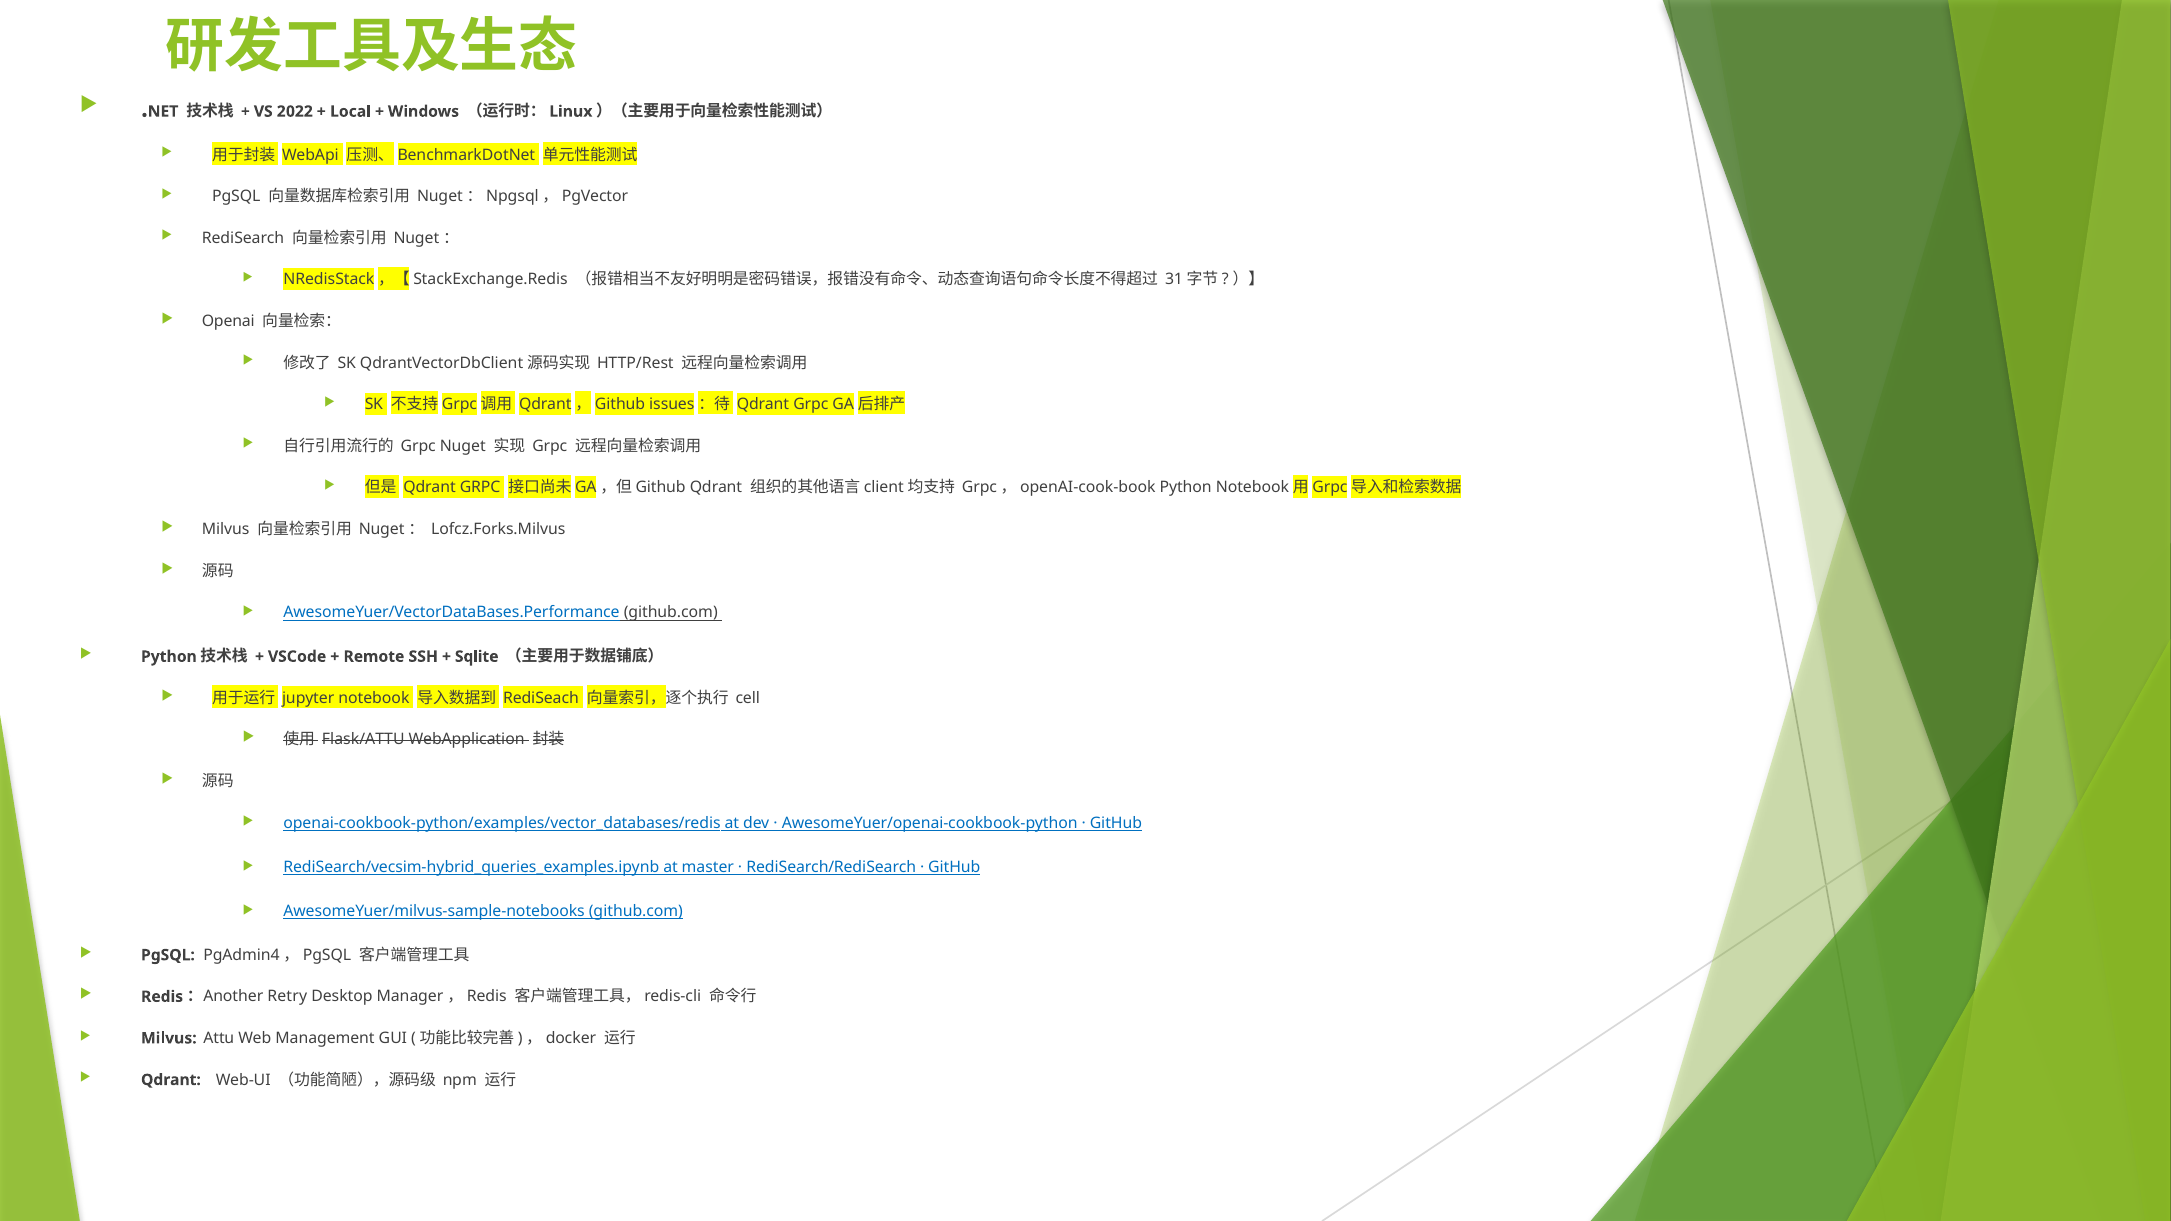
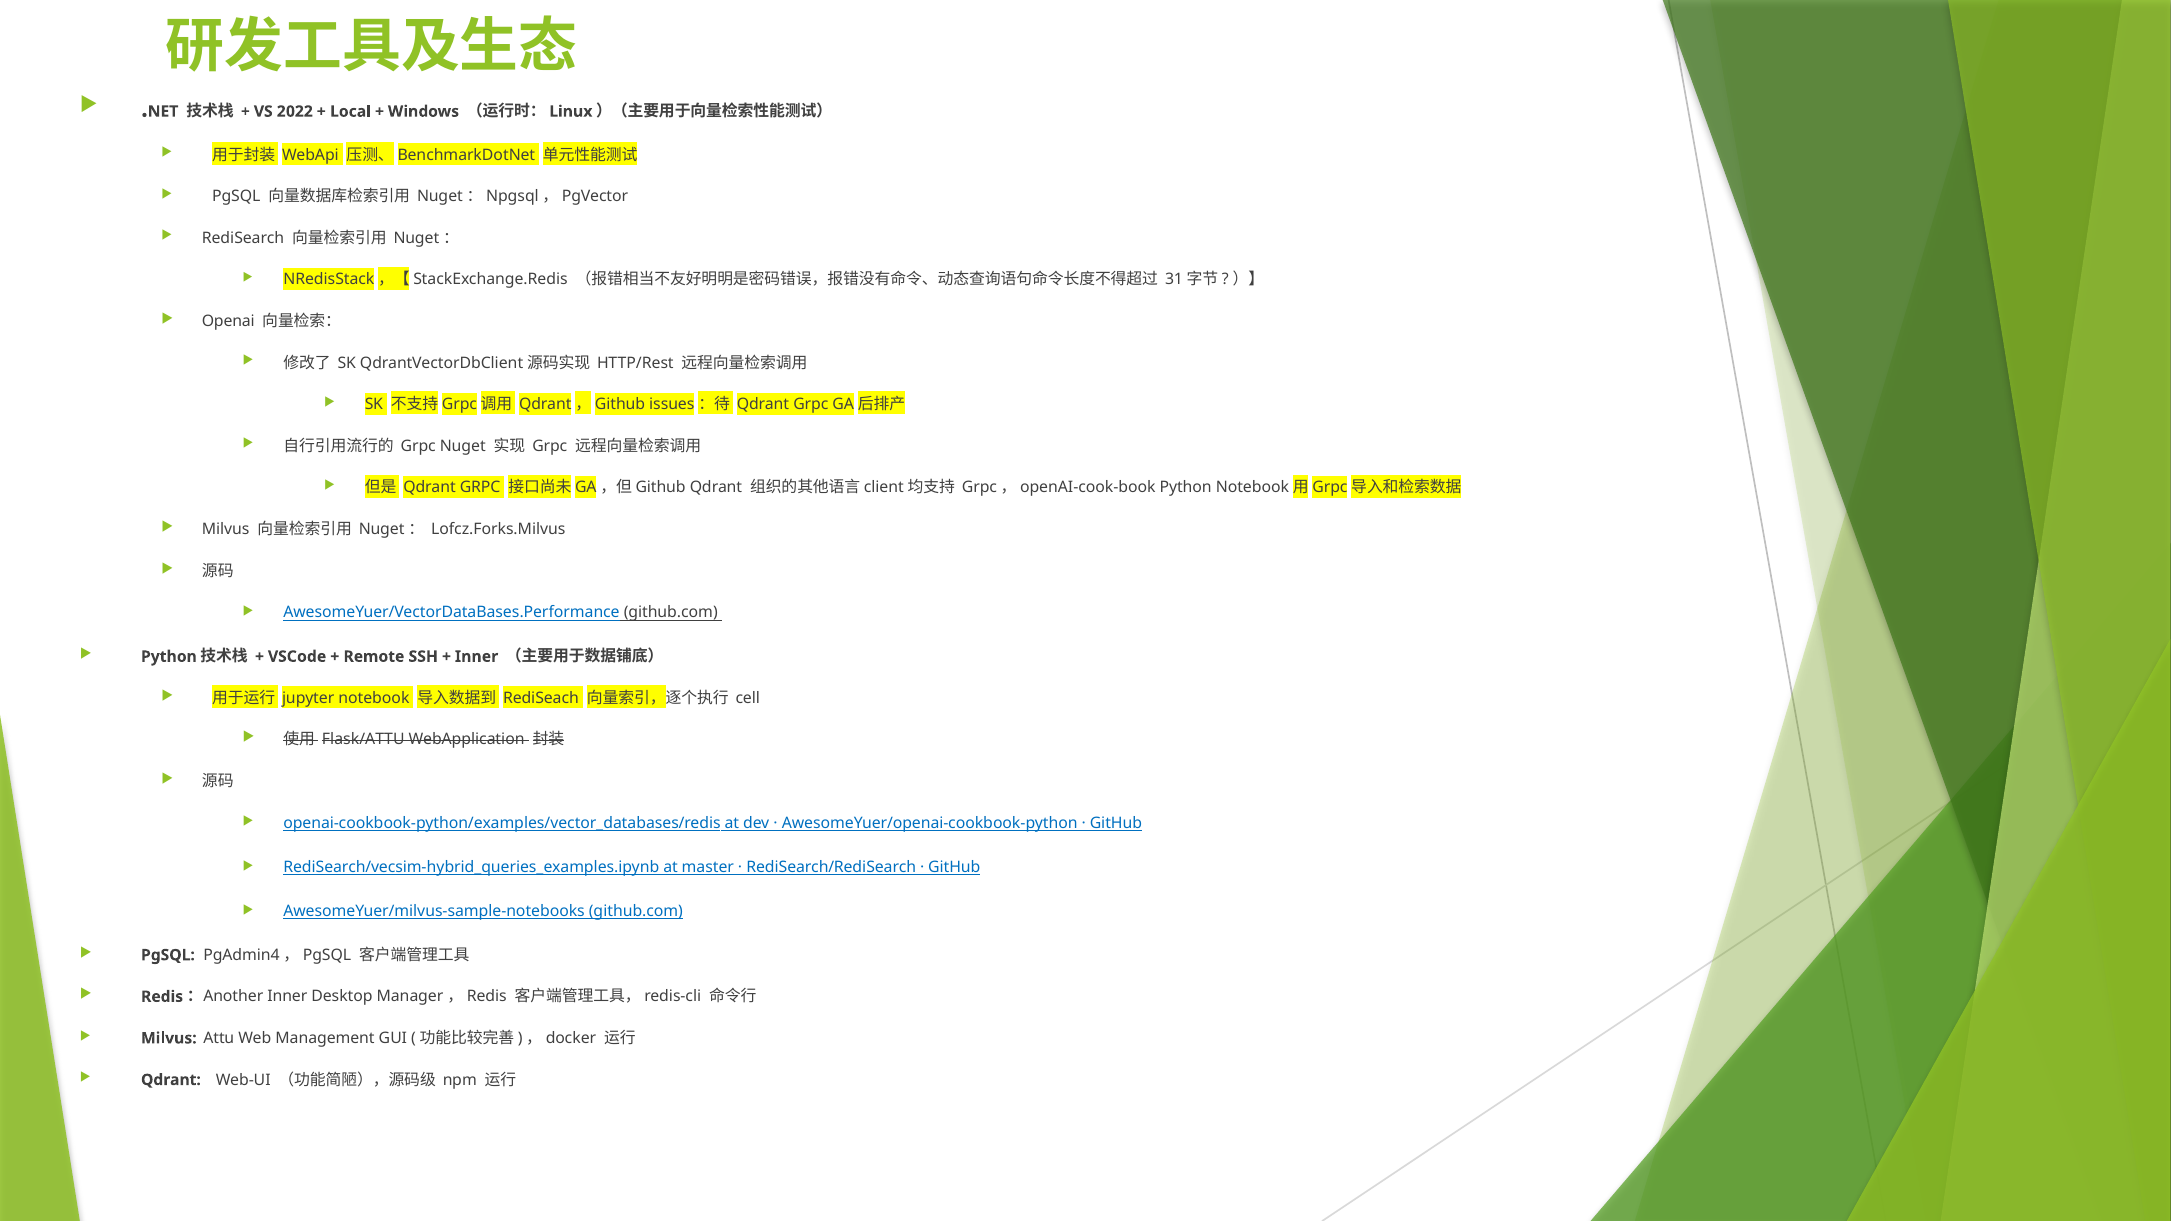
Sqlite at (477, 657): Sqlite -> Inner
Retry at (287, 997): Retry -> Inner
